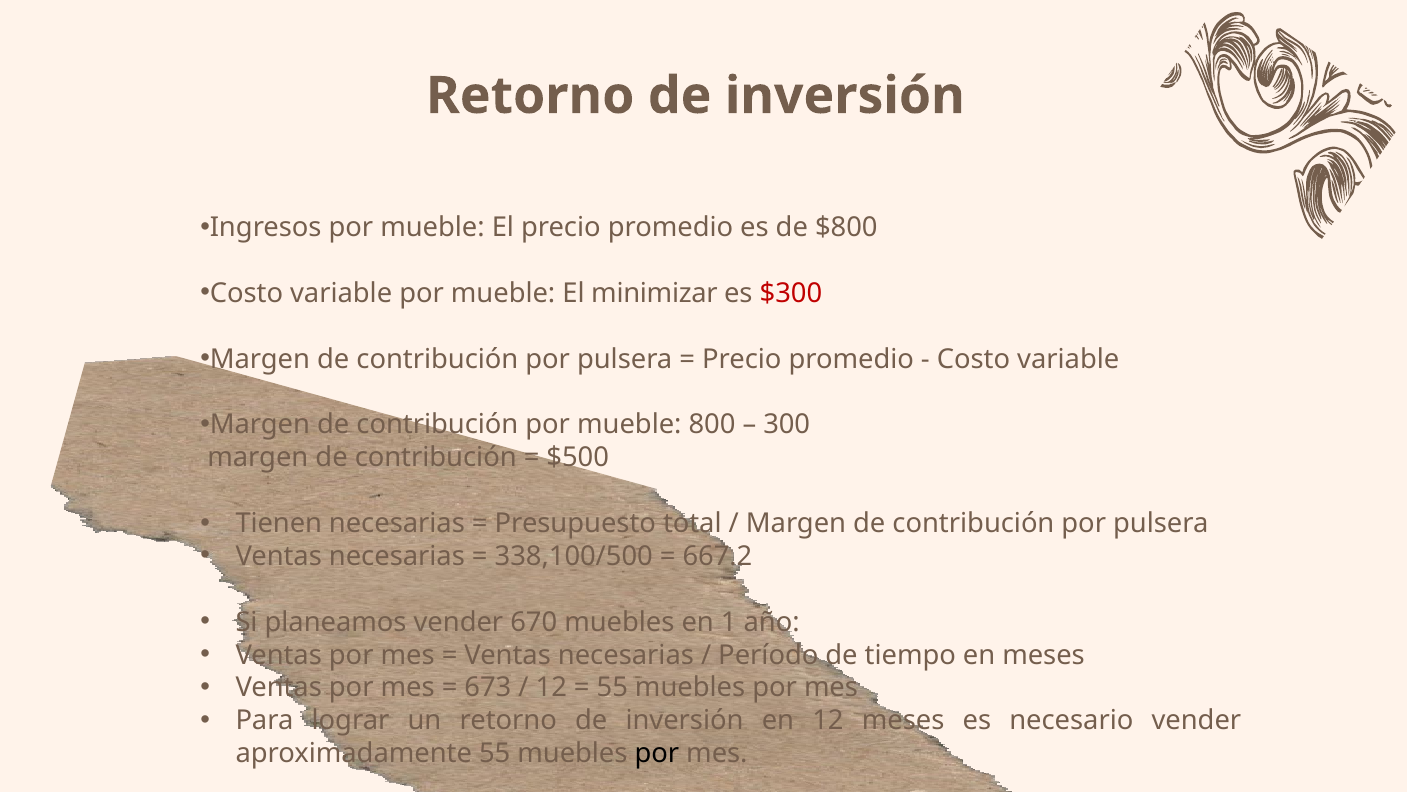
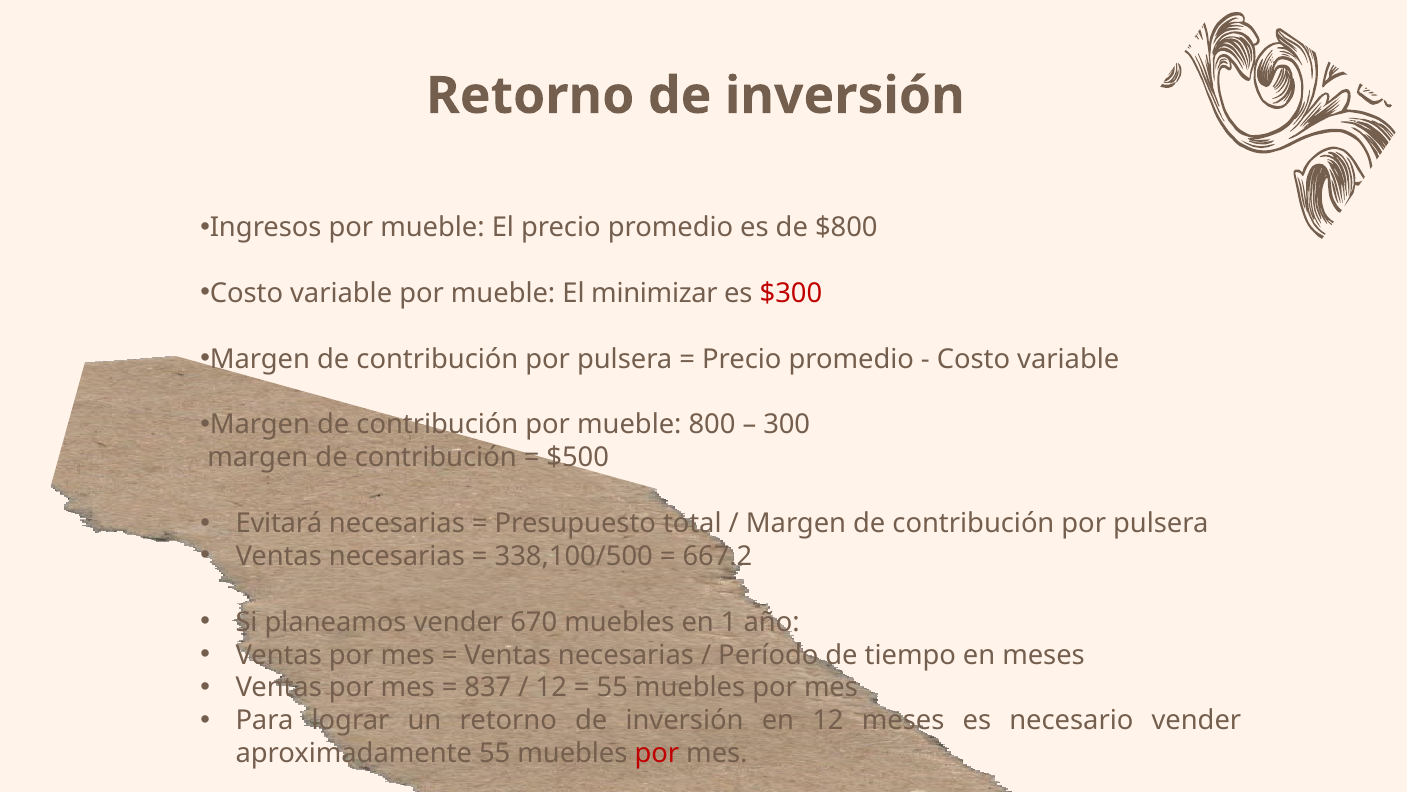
Tienen: Tienen -> Evitará
673: 673 -> 837
por at (657, 753) colour: black -> red
